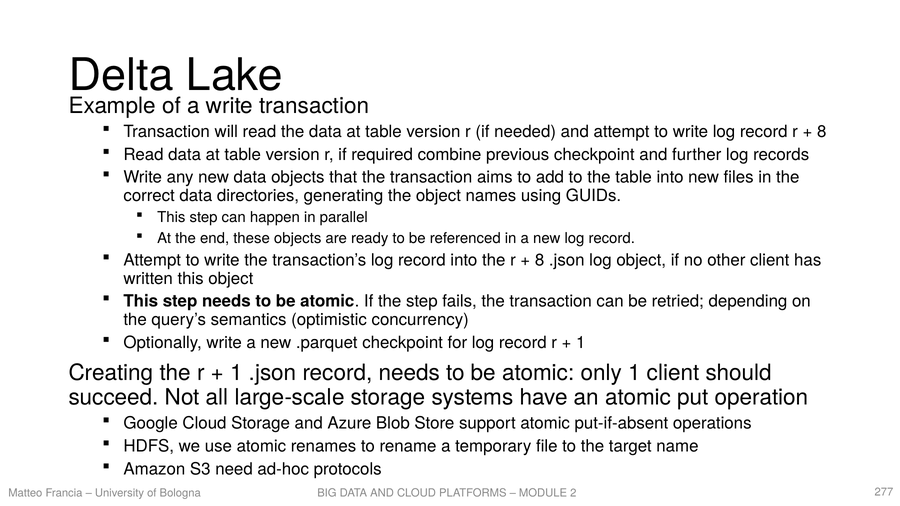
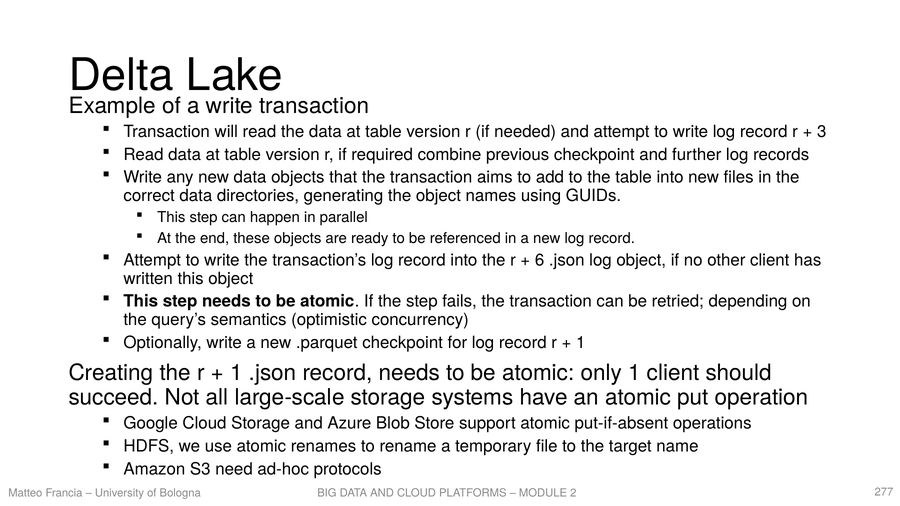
8 at (822, 132): 8 -> 3
8 at (540, 260): 8 -> 6
